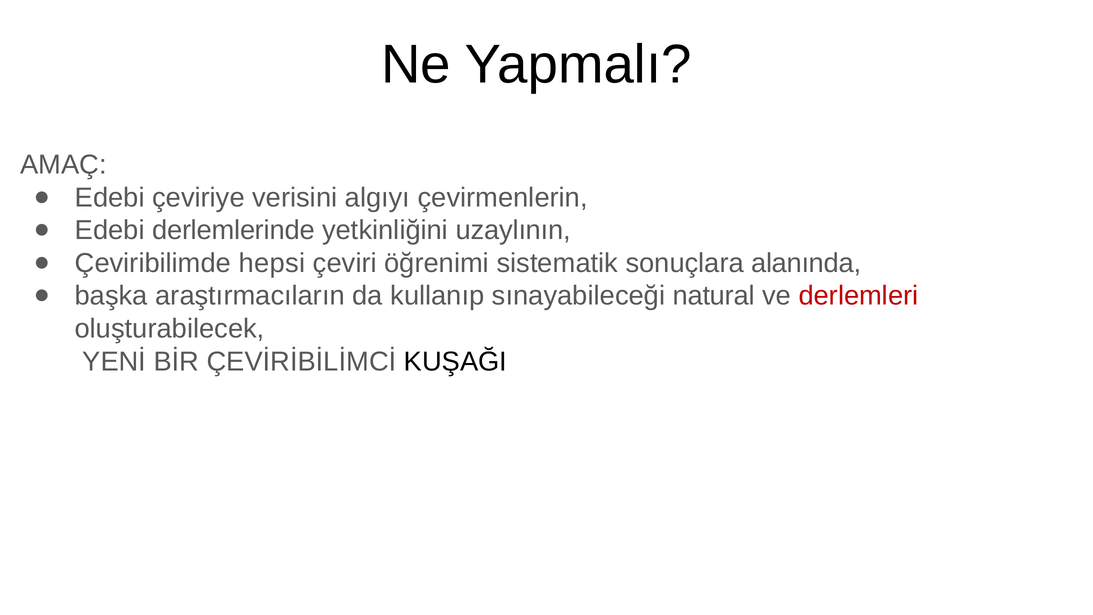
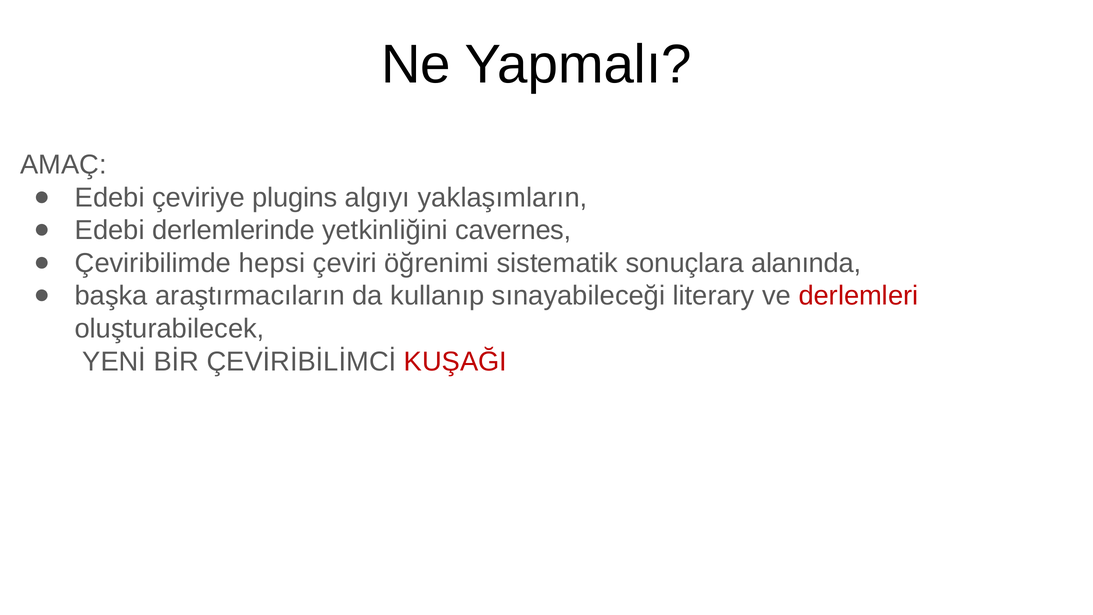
verisini: verisini -> plugins
çevirmenlerin: çevirmenlerin -> yaklaşımların
uzaylının: uzaylının -> cavernes
natural: natural -> literary
KUŞAĞI colour: black -> red
